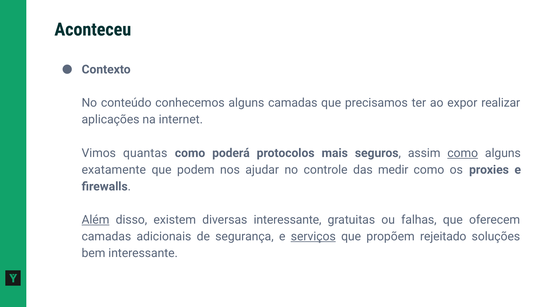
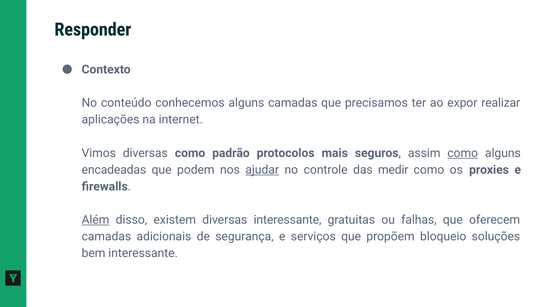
Aconteceu: Aconteceu -> Responder
Vimos quantas: quantas -> diversas
poderá: poderá -> padrão
exatamente: exatamente -> encadeadas
ajudar underline: none -> present
serviços underline: present -> none
rejeitado: rejeitado -> bloqueio
